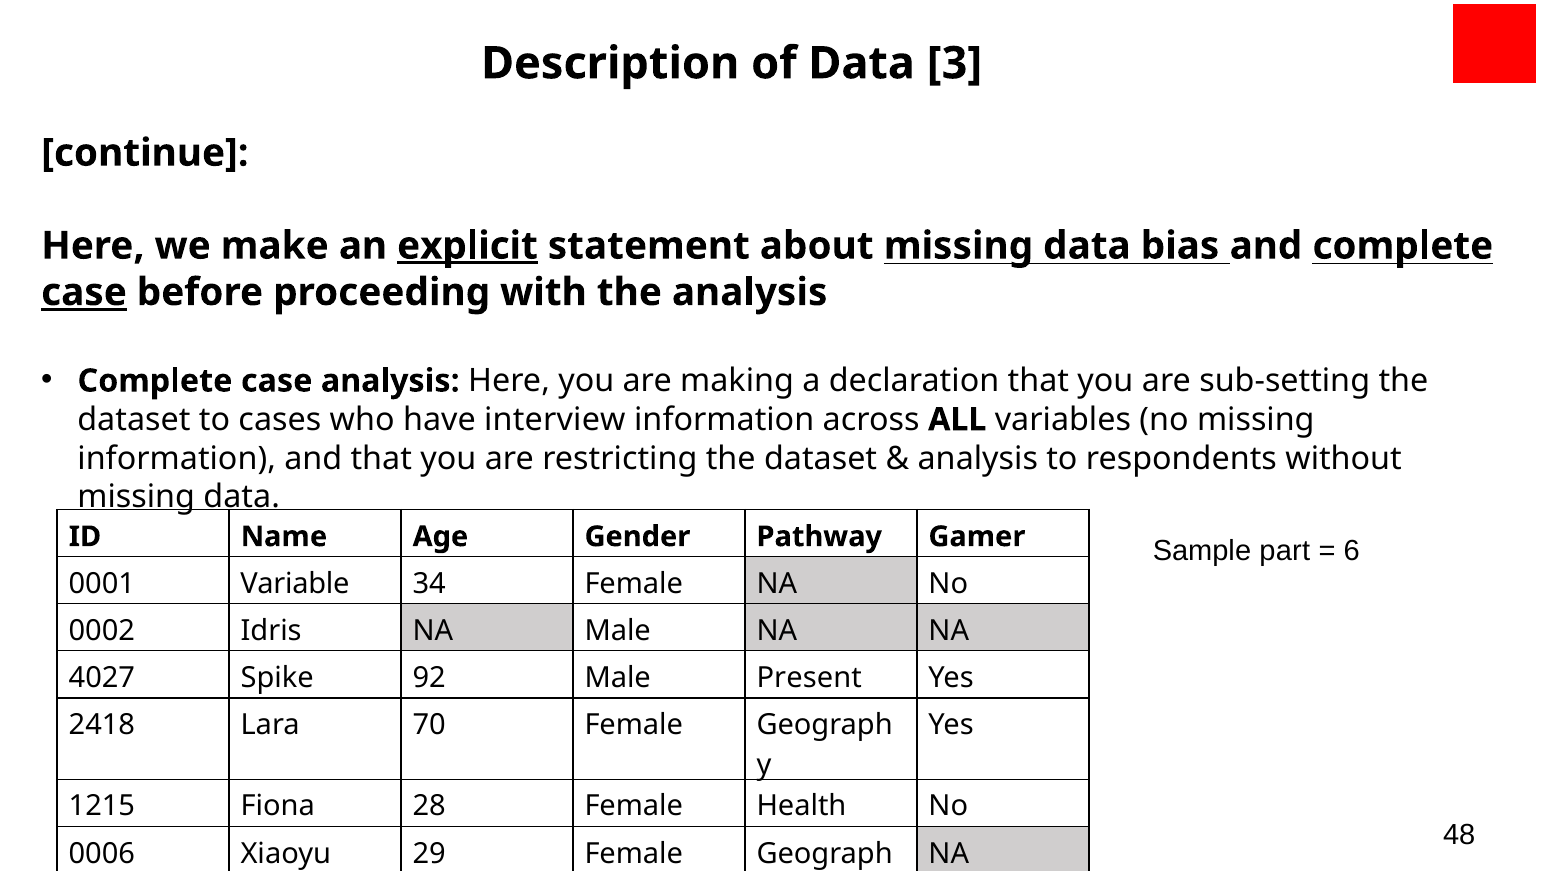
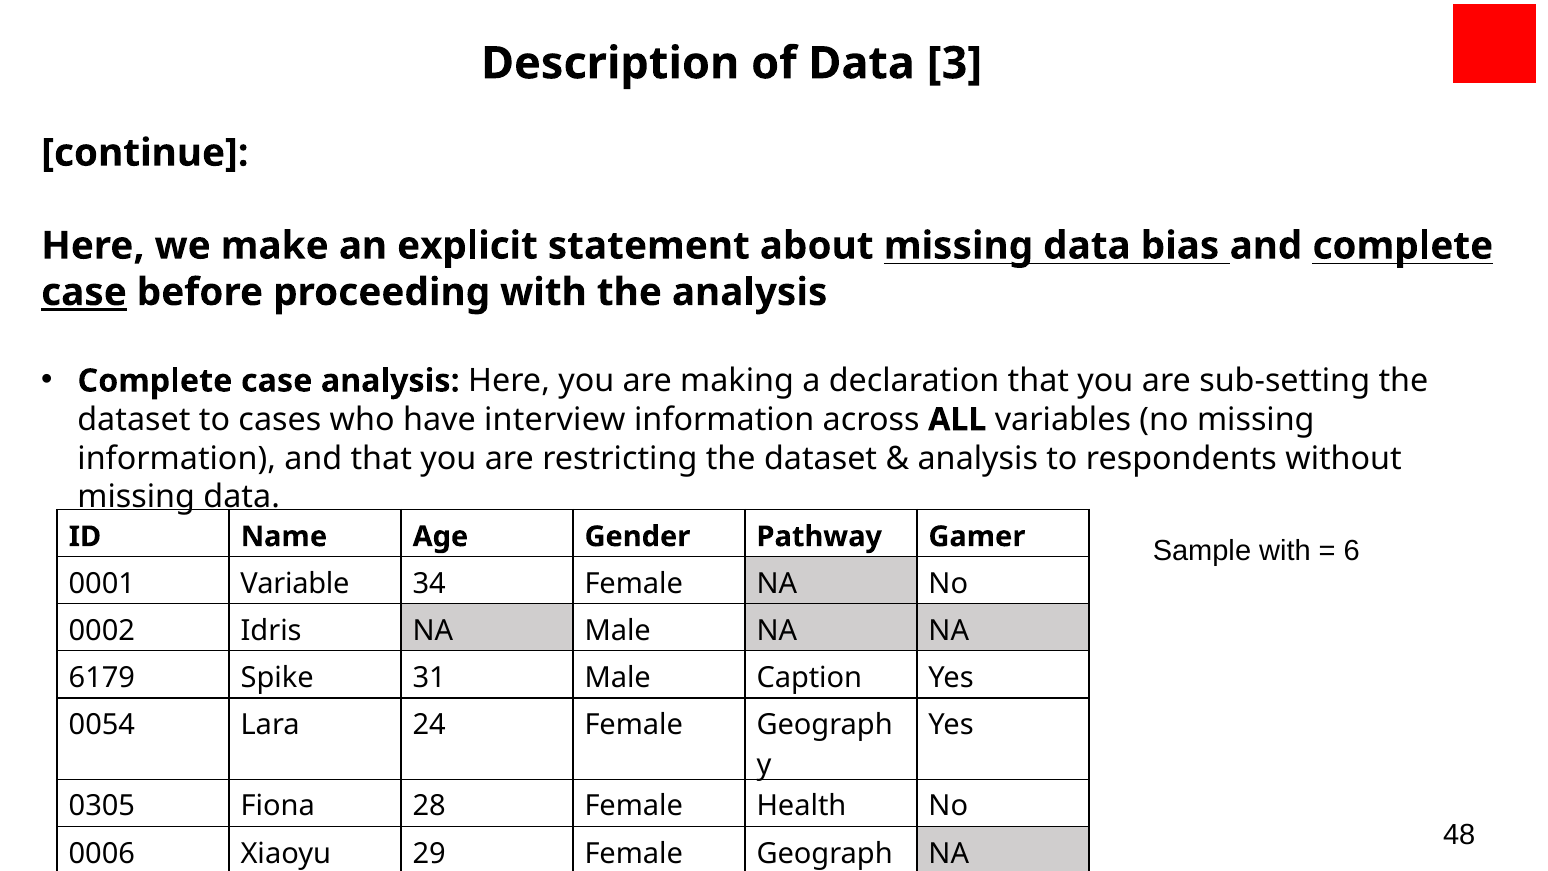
explicit underline: present -> none
Sample part: part -> with
4027: 4027 -> 6179
92: 92 -> 31
Present: Present -> Caption
2418: 2418 -> 0054
70: 70 -> 24
1215: 1215 -> 0305
